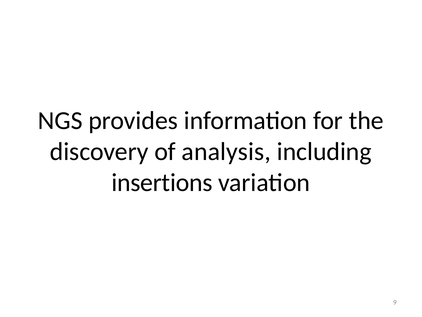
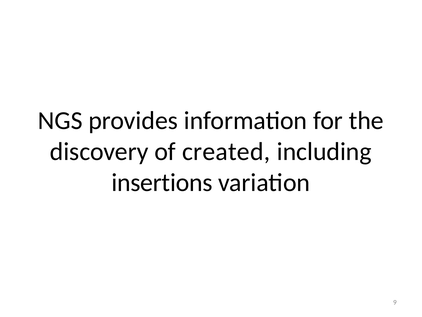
analysis: analysis -> created
